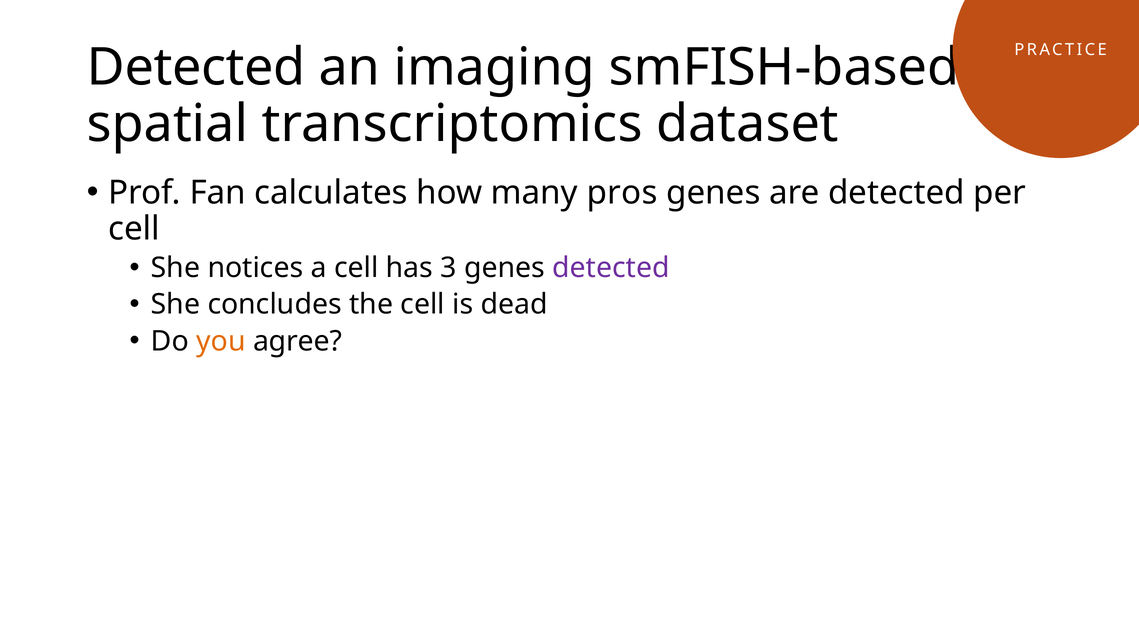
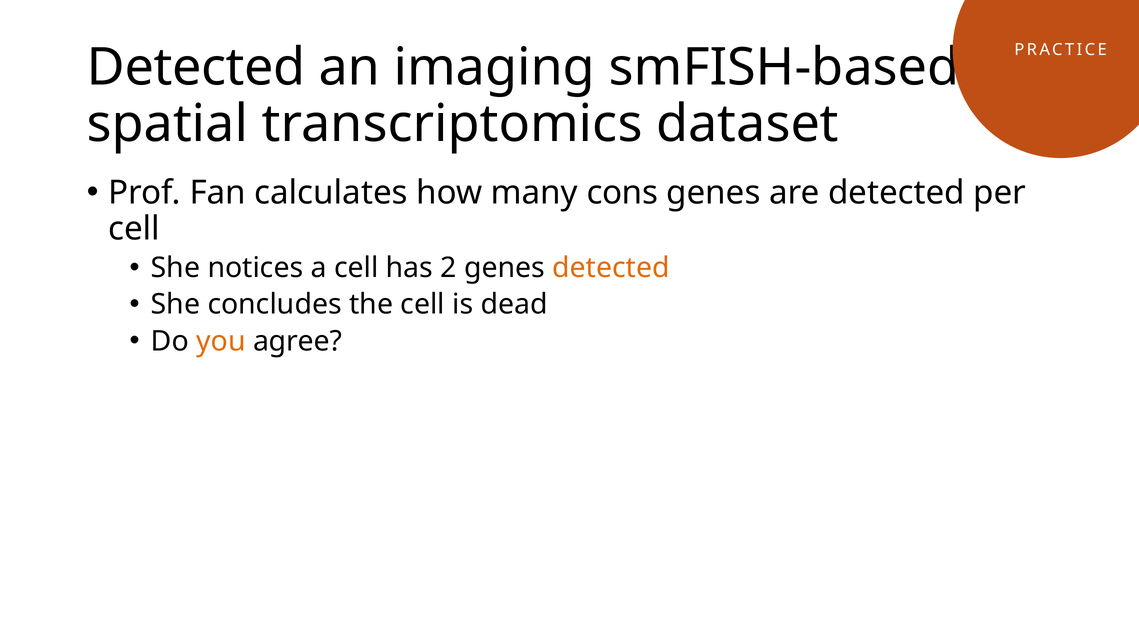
pros: pros -> cons
3: 3 -> 2
detected at (611, 268) colour: purple -> orange
